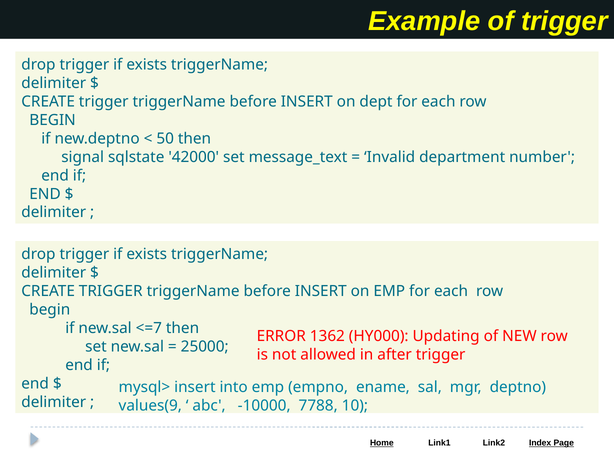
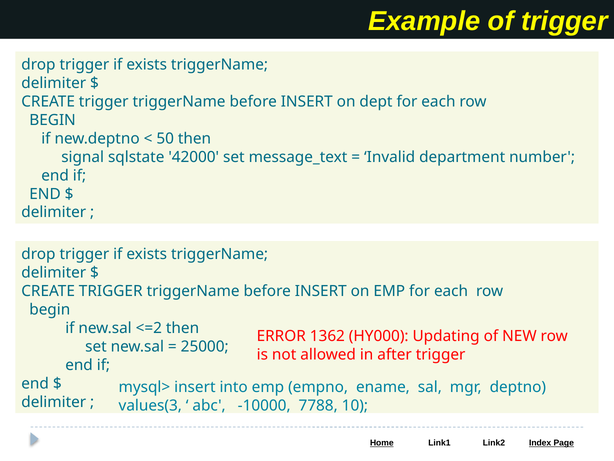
<=7: <=7 -> <=2
values(9: values(9 -> values(3
